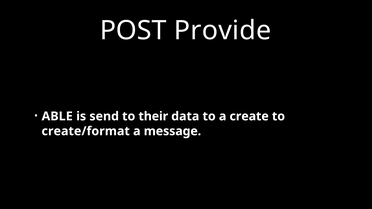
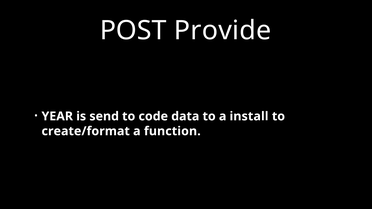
ABLE: ABLE -> YEAR
their: their -> code
create: create -> install
message: message -> function
